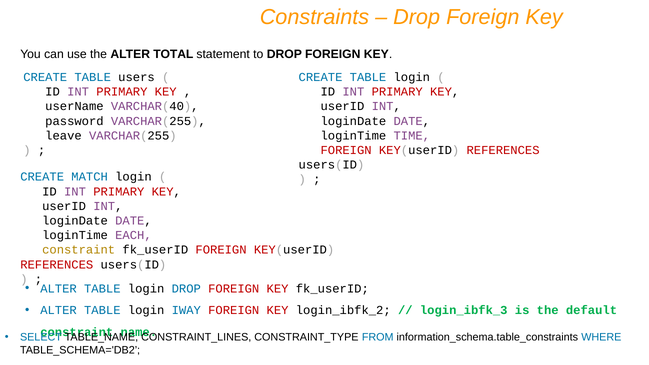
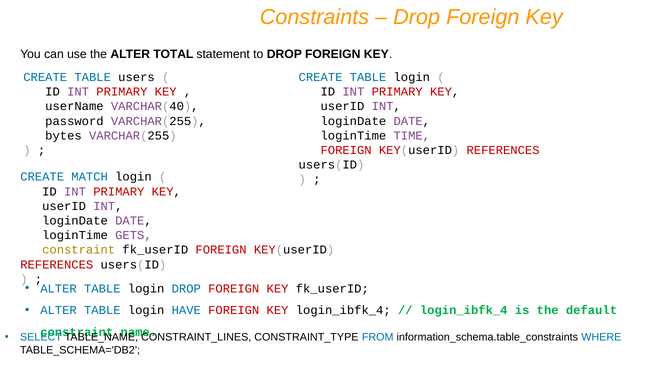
leave: leave -> bytes
EACH: EACH -> GETS
IWAY: IWAY -> HAVE
KEY login_ibfk_2: login_ibfk_2 -> login_ibfk_4
login_ibfk_3 at (464, 310): login_ibfk_3 -> login_ibfk_4
